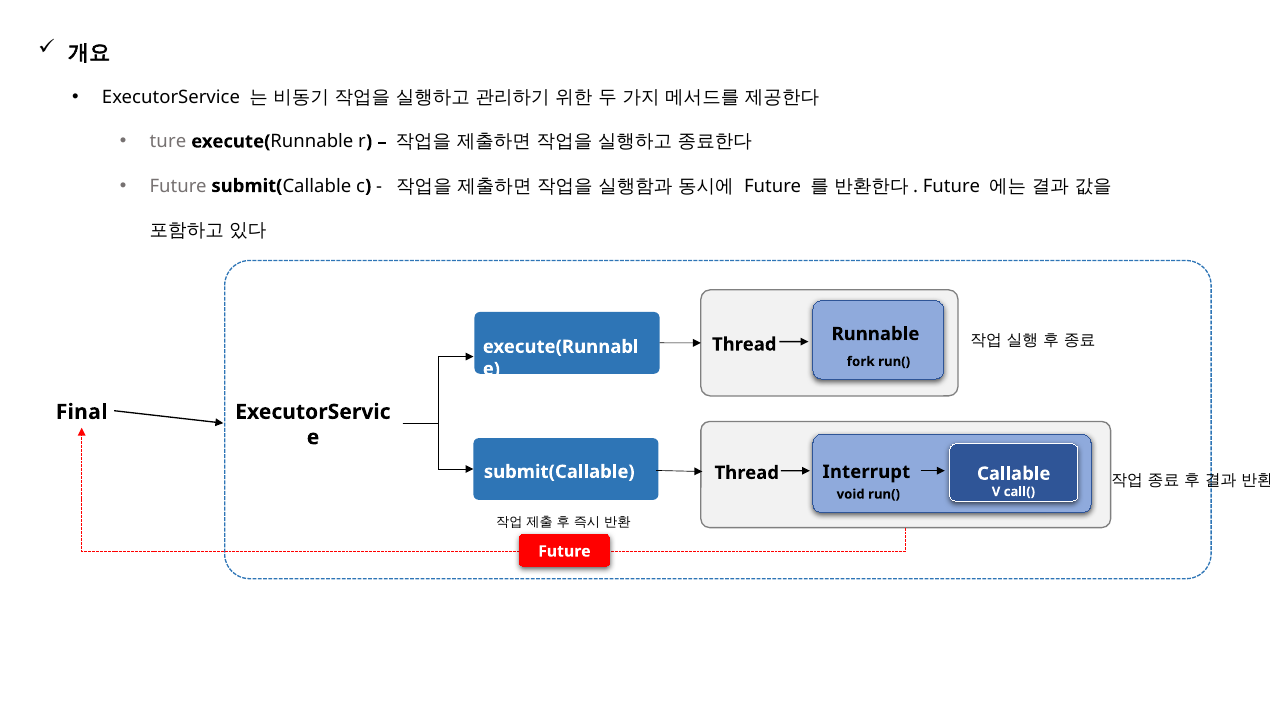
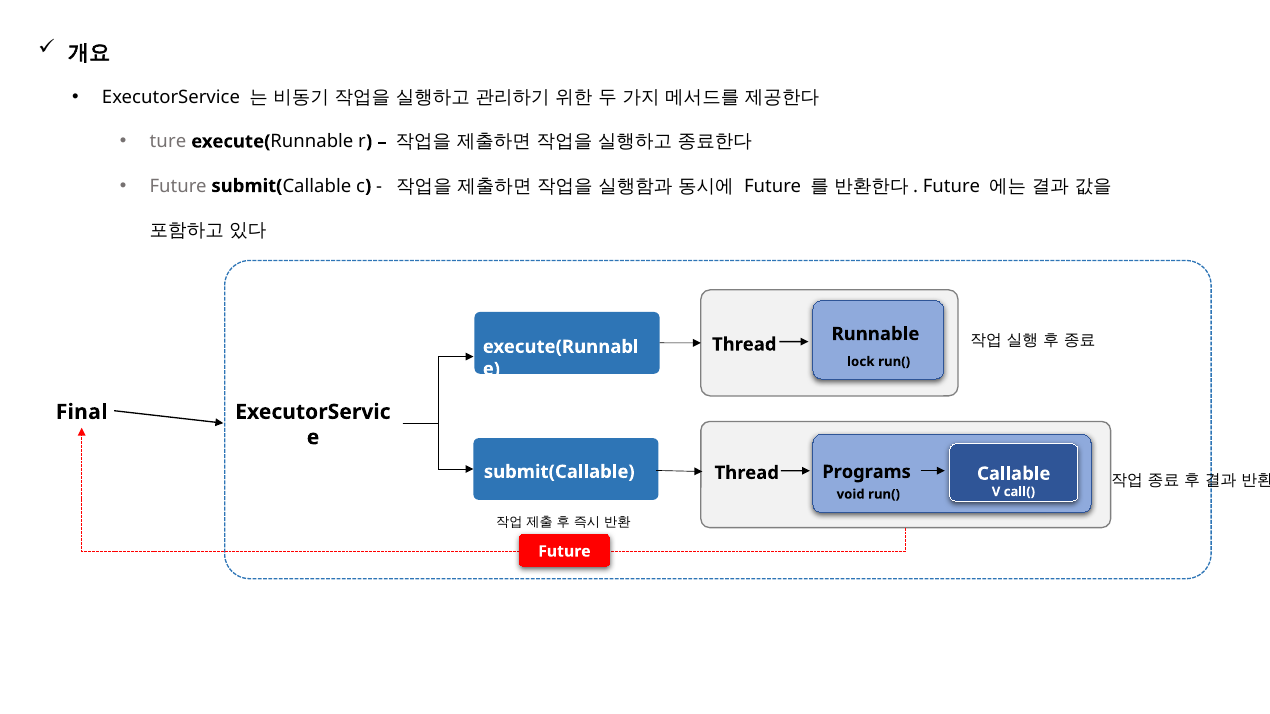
fork: fork -> lock
Interrupt: Interrupt -> Programs
